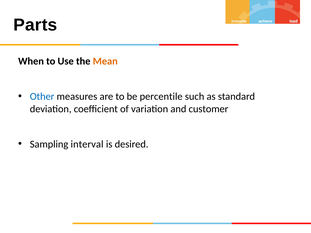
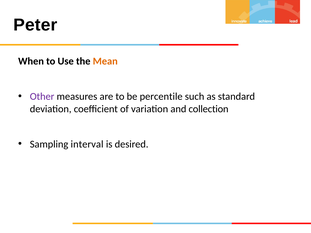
Parts: Parts -> Peter
Other colour: blue -> purple
customer: customer -> collection
